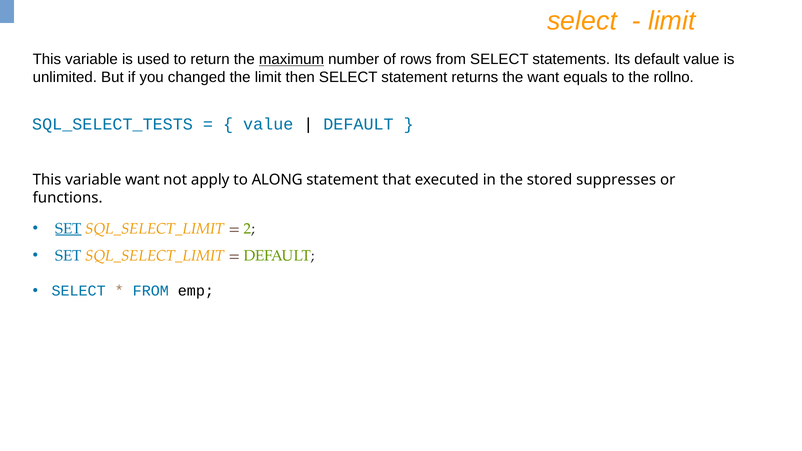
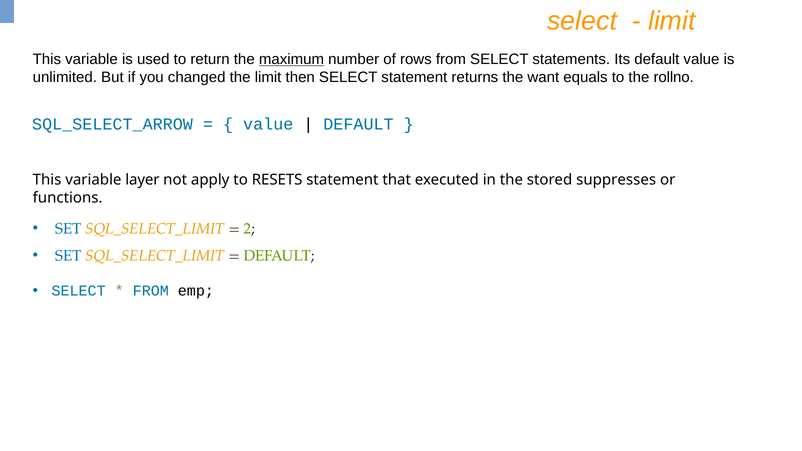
SQL_SELECT_TESTS: SQL_SELECT_TESTS -> SQL_SELECT_ARROW
variable want: want -> layer
ALONG: ALONG -> RESETS
SET at (68, 229) underline: present -> none
